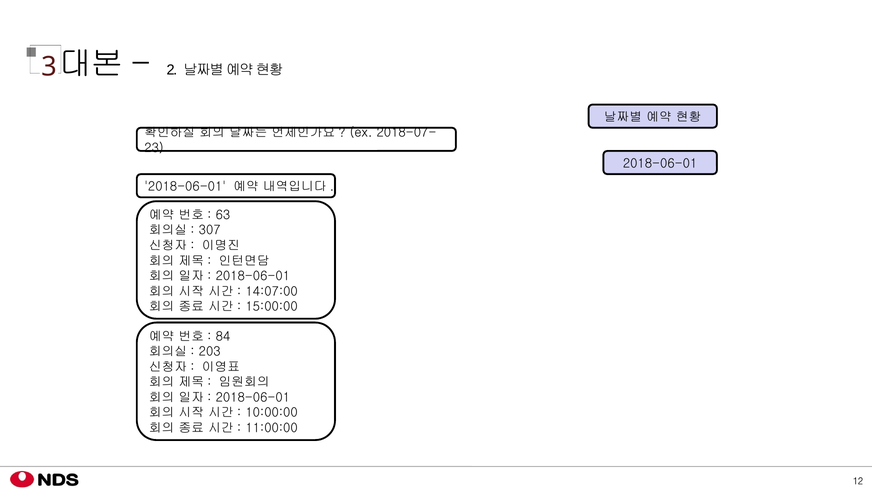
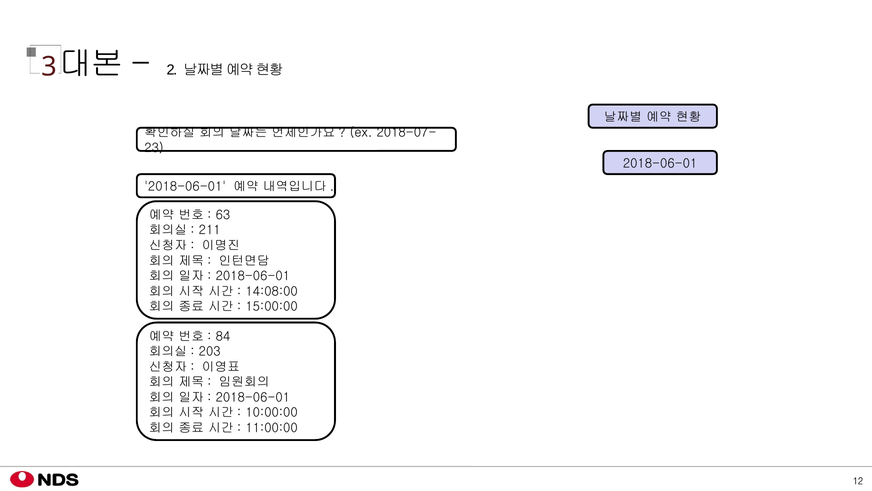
307: 307 -> 211
14:07:00: 14:07:00 -> 14:08:00
